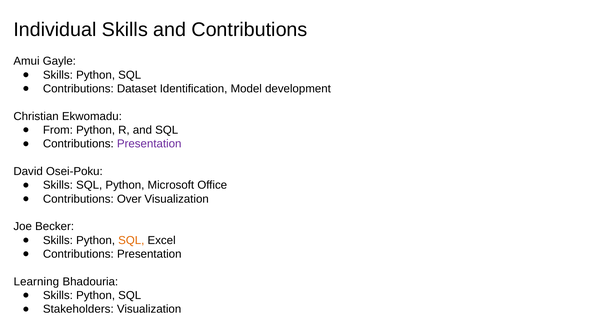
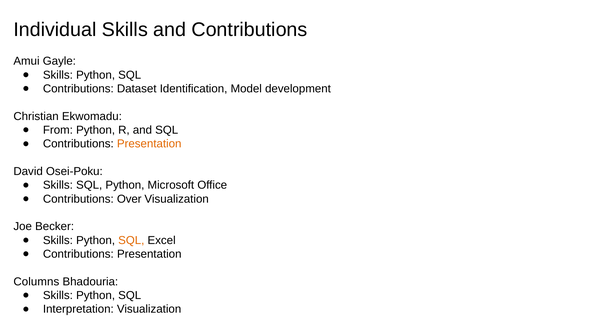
Presentation at (149, 144) colour: purple -> orange
Learning: Learning -> Columns
Stakeholders: Stakeholders -> Interpretation
